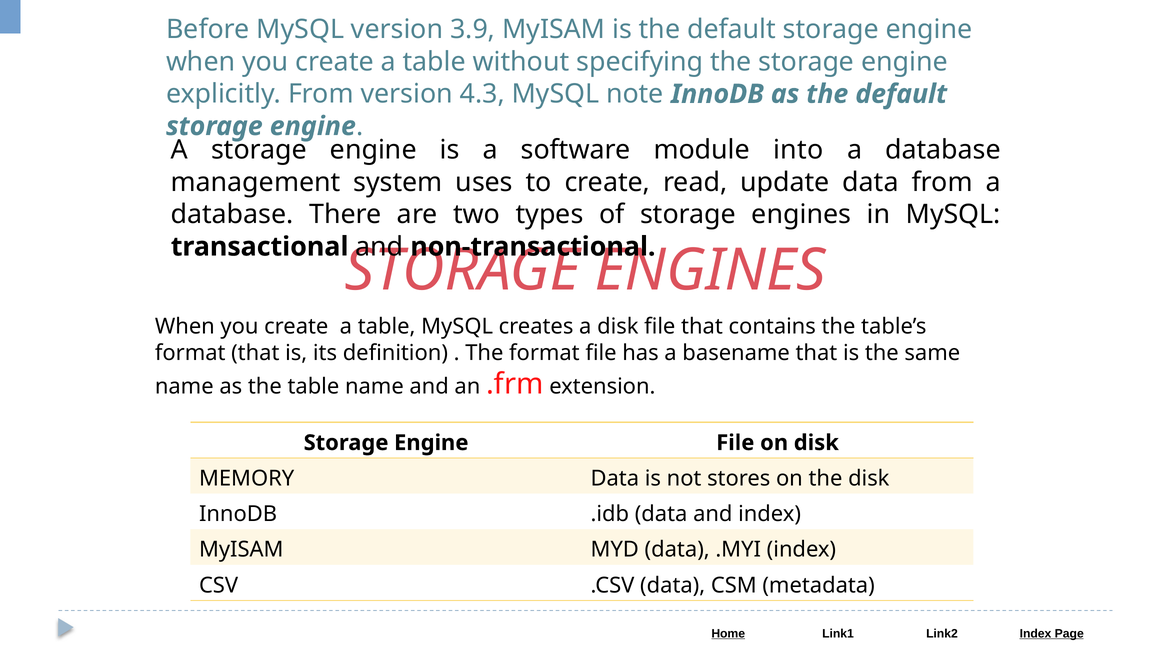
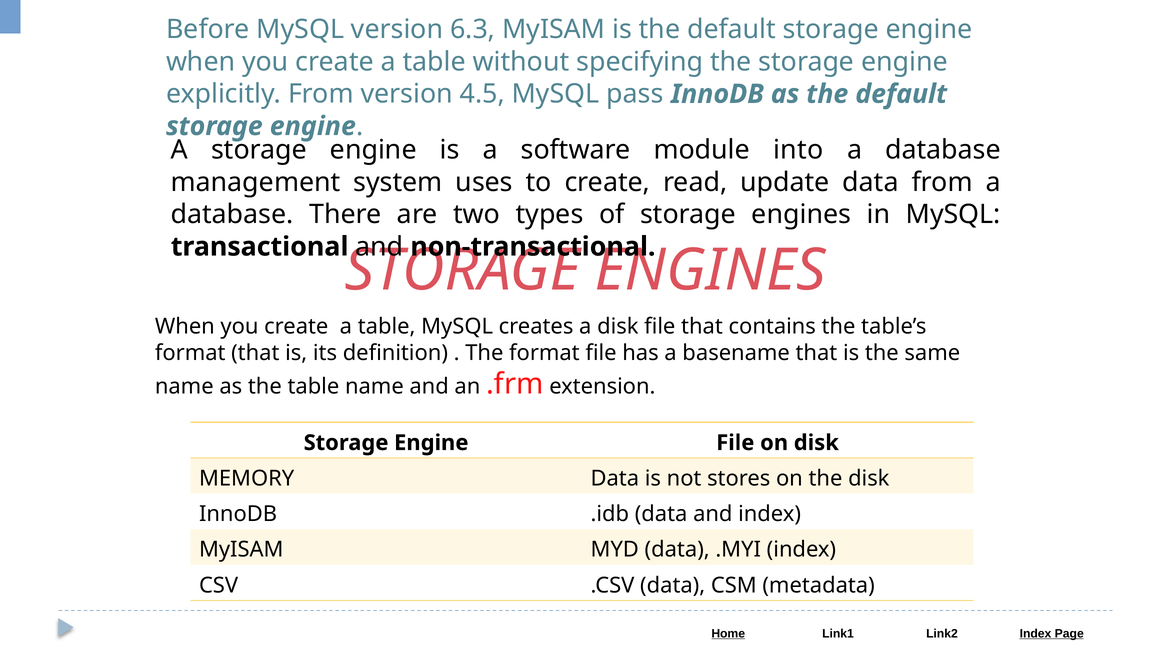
3.9: 3.9 -> 6.3
4.3: 4.3 -> 4.5
note: note -> pass
